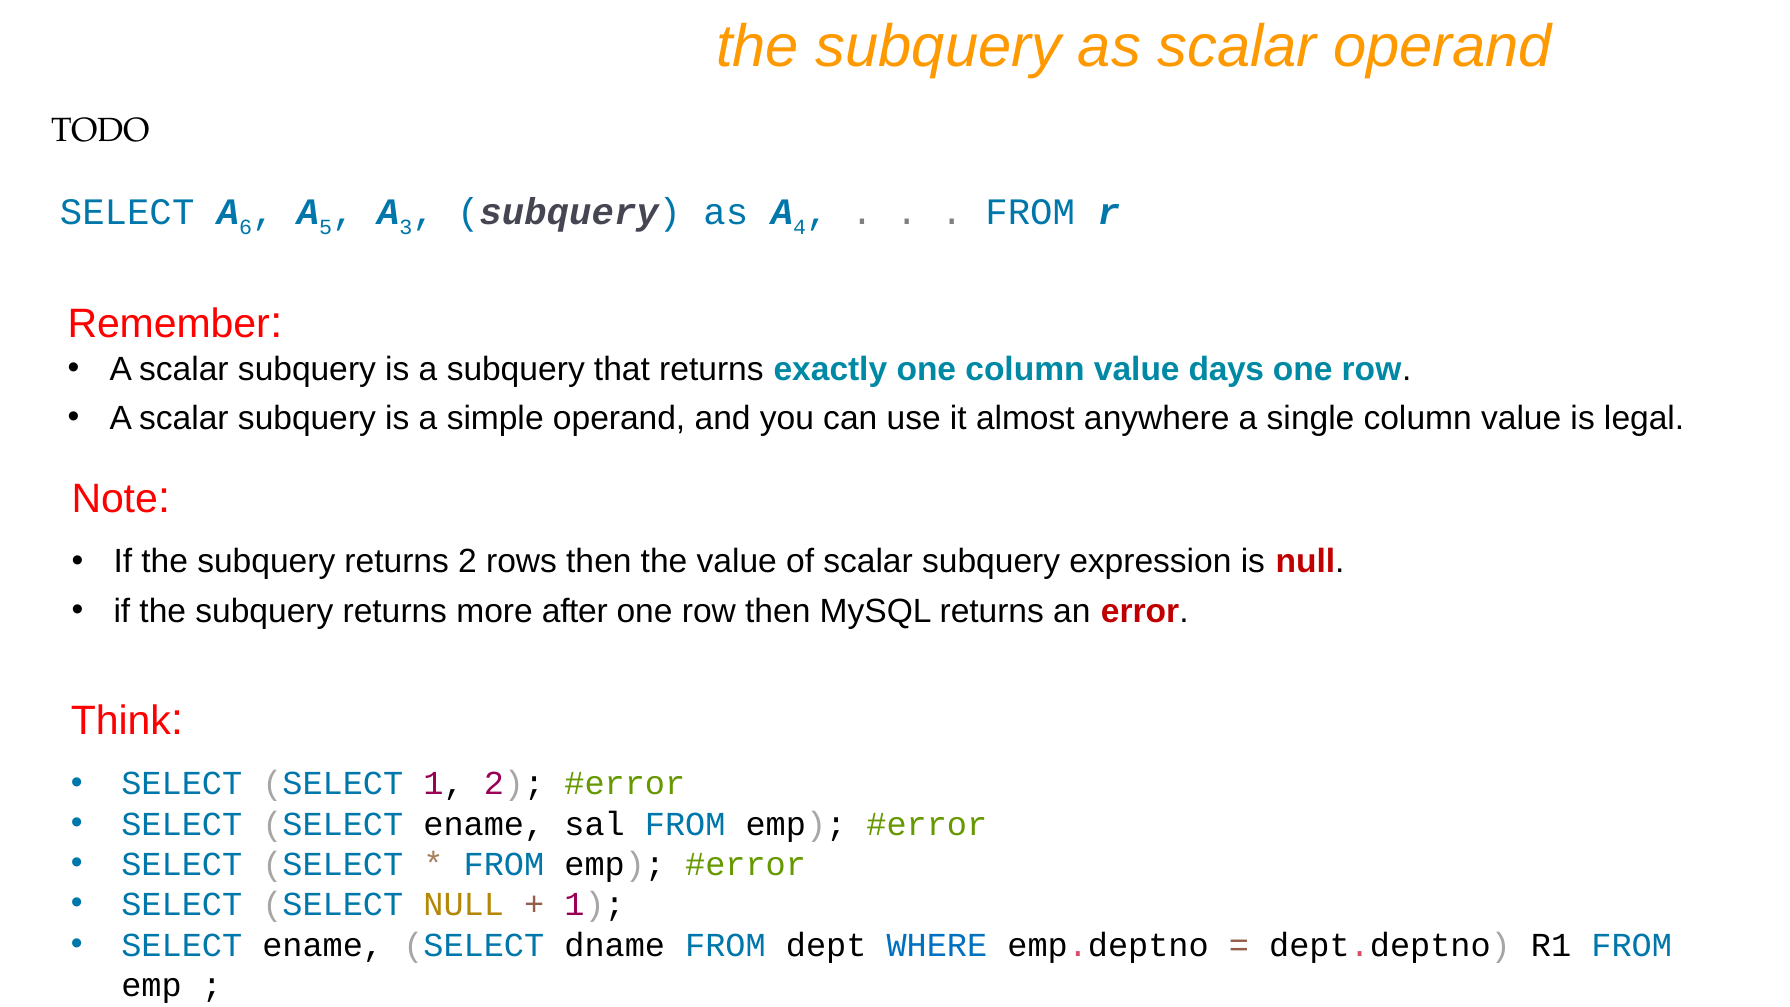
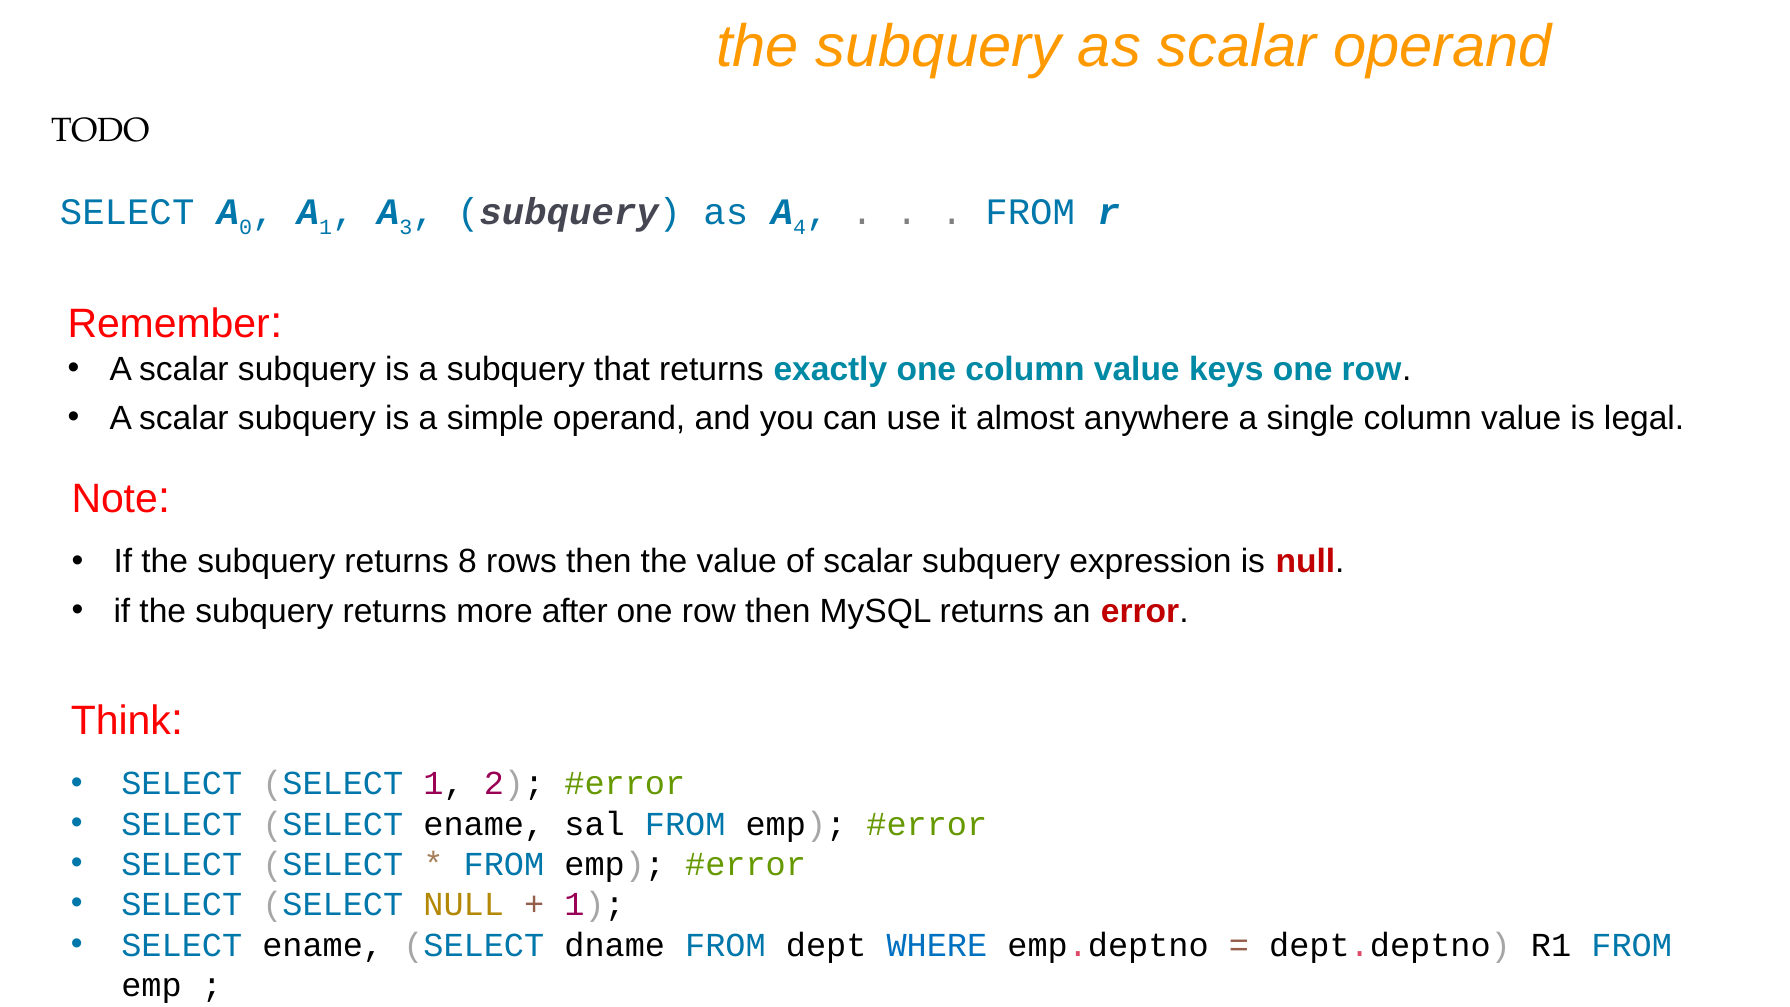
6: 6 -> 0
A 5: 5 -> 1
days: days -> keys
returns 2: 2 -> 8
